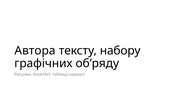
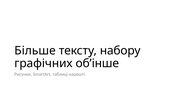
Автора: Автора -> Більше
об’ряду: об’ряду -> об’інше
